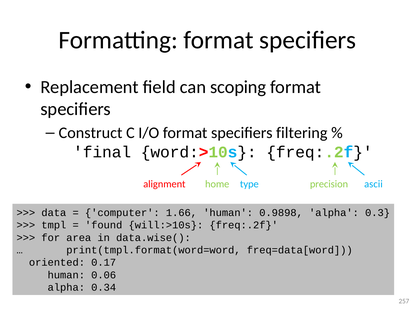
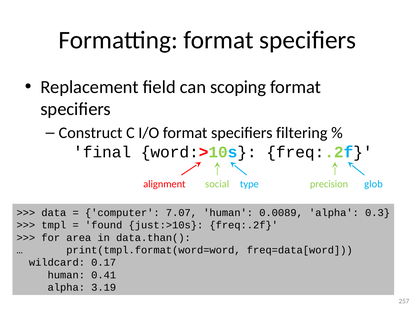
home: home -> social
ascii: ascii -> glob
1.66: 1.66 -> 7.07
0.9898: 0.9898 -> 0.0089
will:>10s: will:>10s -> just:>10s
data.wise(: data.wise( -> data.than(
oriented: oriented -> wildcard
0.06: 0.06 -> 0.41
0.34: 0.34 -> 3.19
